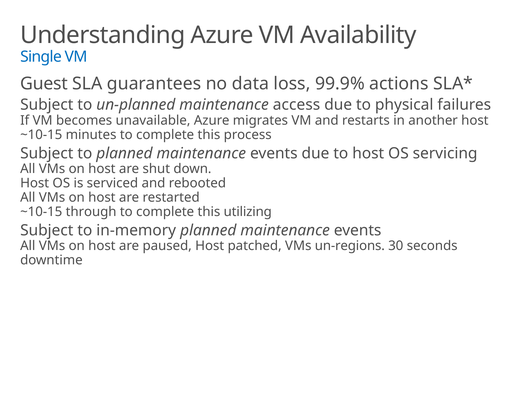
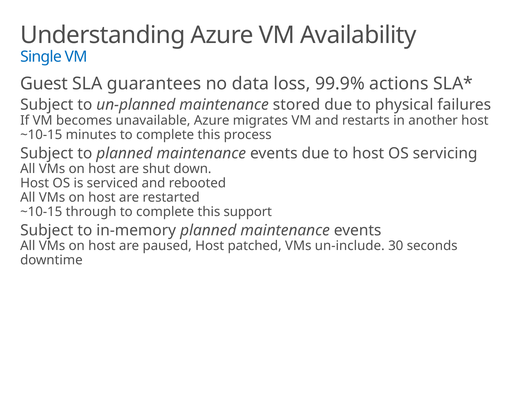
access: access -> stored
utilizing: utilizing -> support
un-regions: un-regions -> un-include
